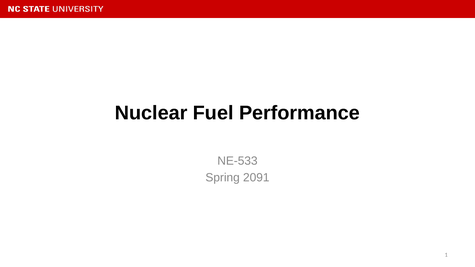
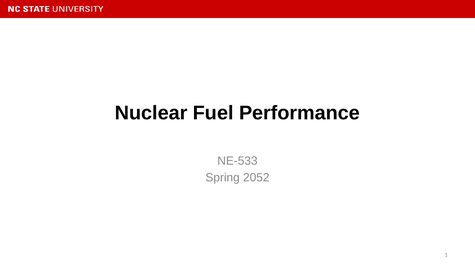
2091: 2091 -> 2052
